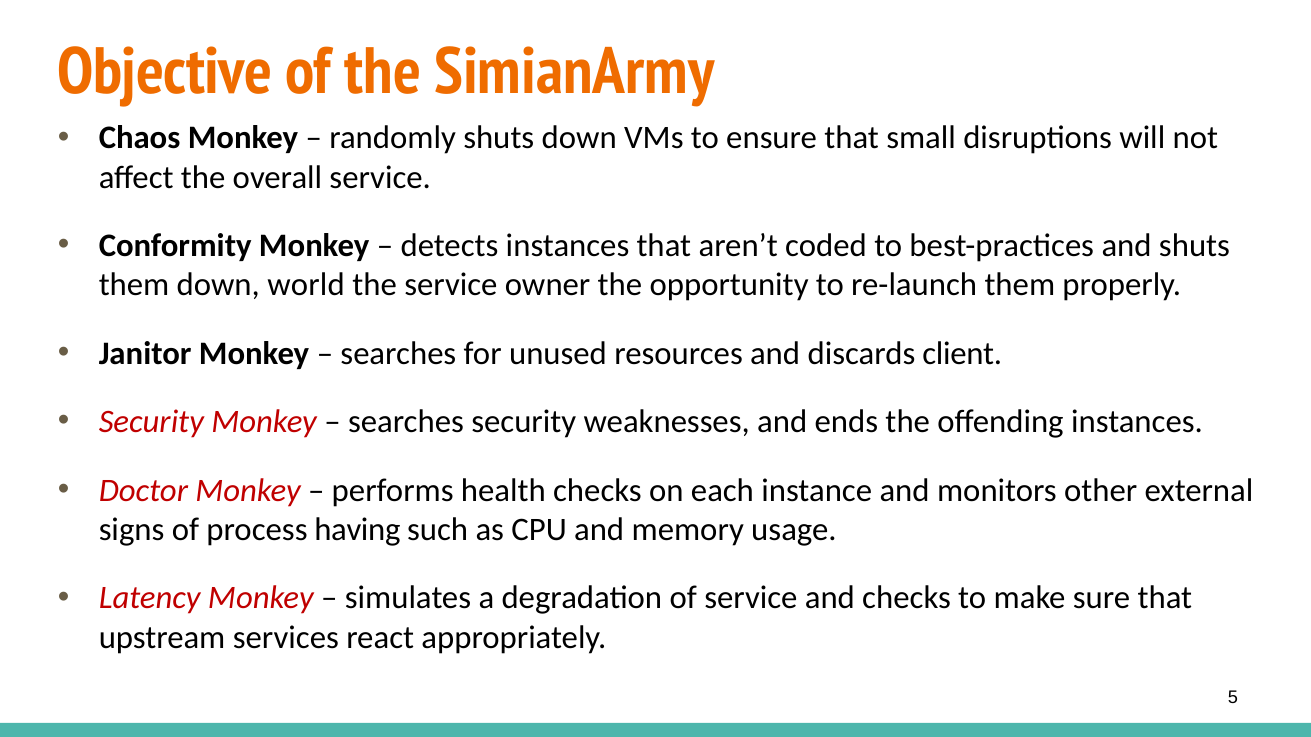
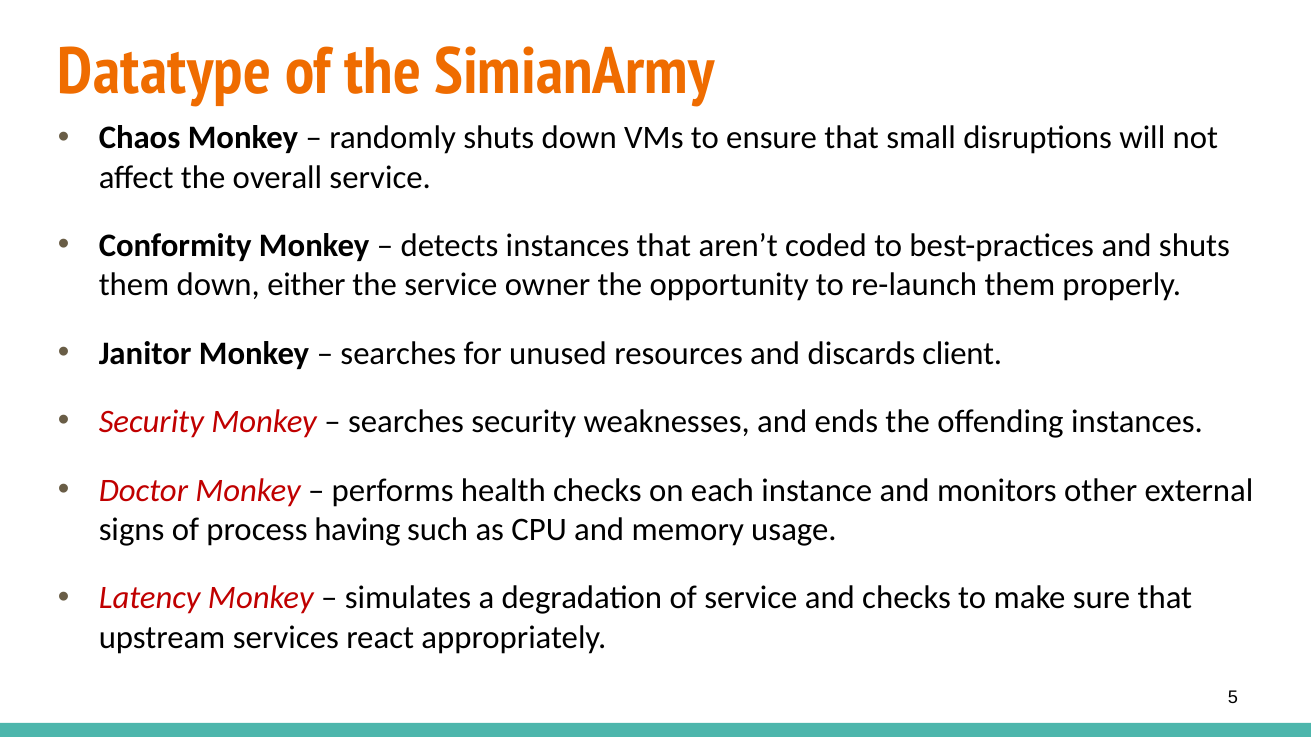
Objective: Objective -> Datatype
world: world -> either
